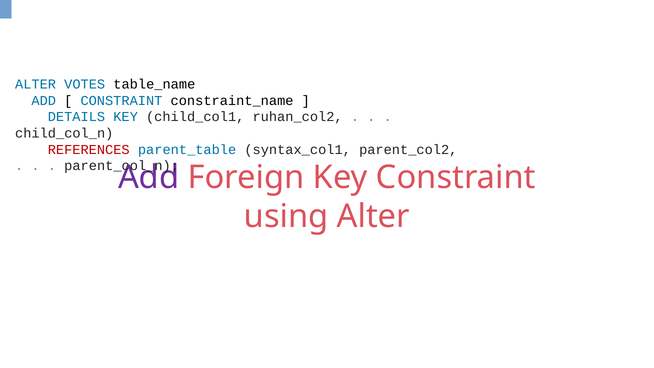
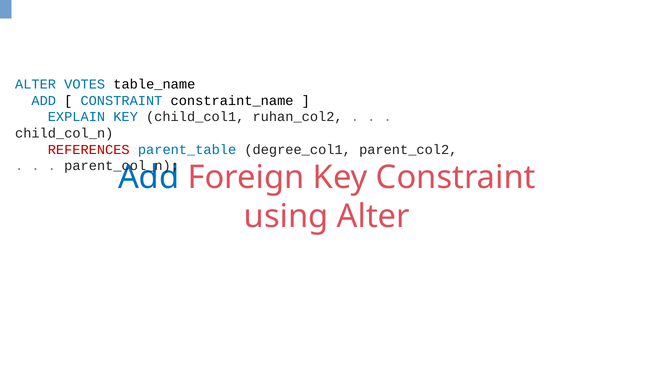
DETAILS: DETAILS -> EXPLAIN
syntax_col1: syntax_col1 -> degree_col1
Add at (149, 177) colour: purple -> blue
